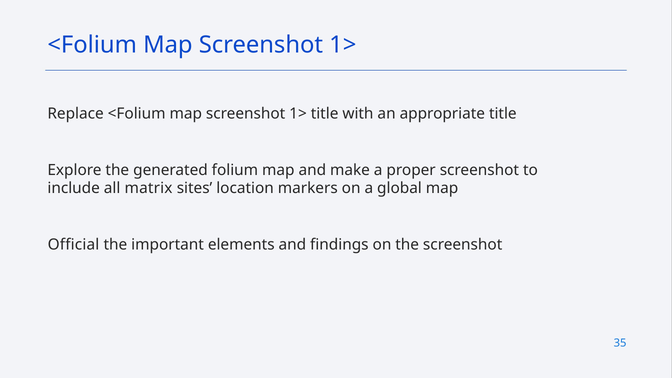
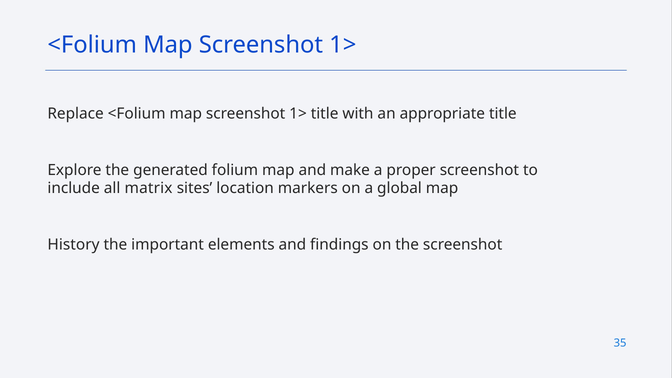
Official: Official -> History
